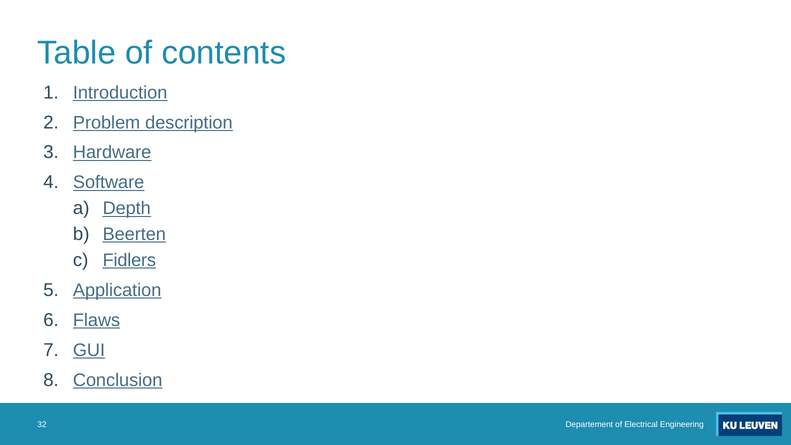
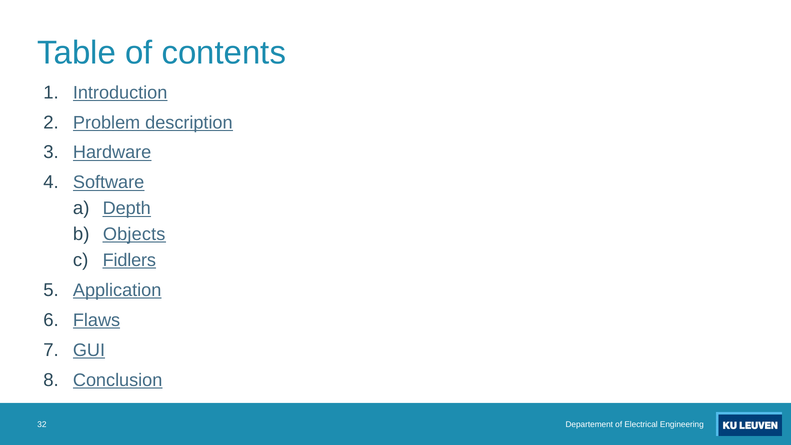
Beerten: Beerten -> Objects
